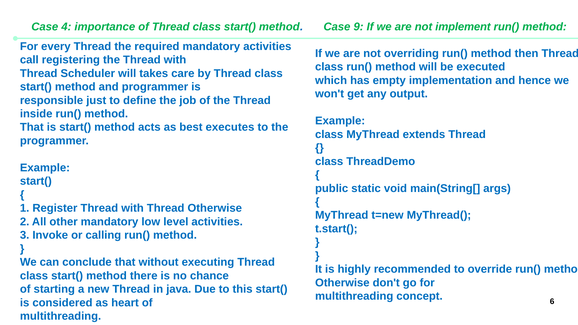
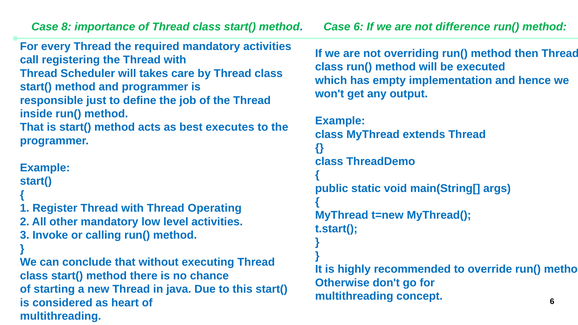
4: 4 -> 8
Case 9: 9 -> 6
implement: implement -> difference
Thread Otherwise: Otherwise -> Operating
